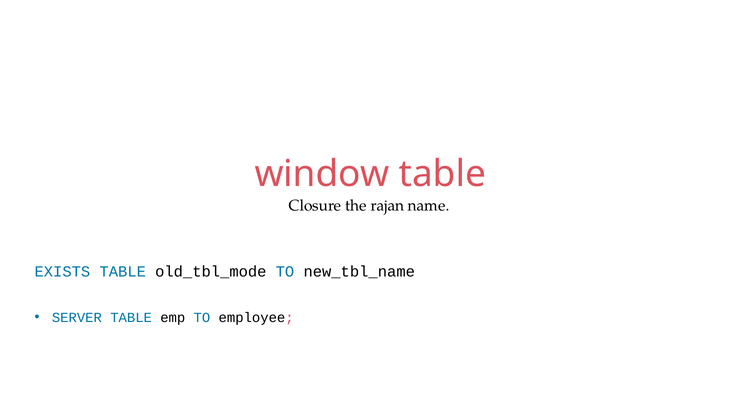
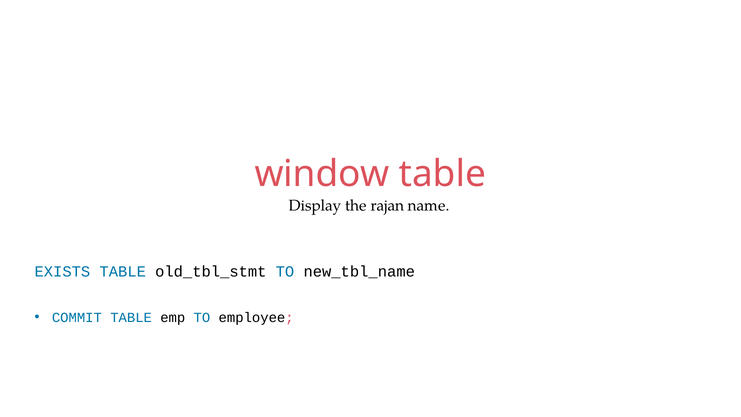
Closure: Closure -> Display
old_tbl_mode: old_tbl_mode -> old_tbl_stmt
SERVER: SERVER -> COMMIT
